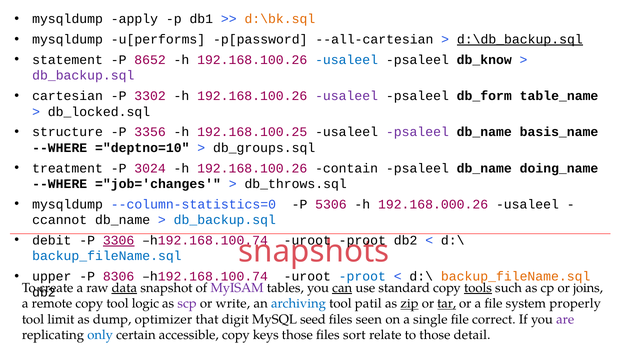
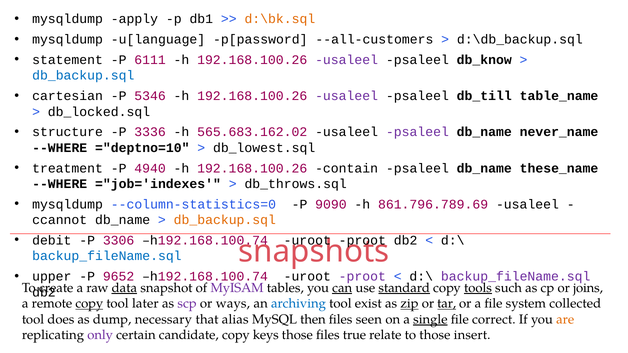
u[performs: u[performs -> u[language
--all-cartesian: --all-cartesian -> --all-customers
d:\db_backup.sql underline: present -> none
8652: 8652 -> 6111
usaleel at (347, 60) colour: blue -> purple
db_backup.sql at (83, 76) colour: purple -> blue
3302: 3302 -> 5346
db_form: db_form -> db_till
3356: 3356 -> 3336
192.168.100.25: 192.168.100.25 -> 565.683.162.02
basis_name: basis_name -> never_name
db_groups.sql: db_groups.sql -> db_lowest.sql
3024: 3024 -> 4940
doing_name: doing_name -> these_name
="job='changes: ="job='changes -> ="job='indexes
5306: 5306 -> 9090
192.168.000.26: 192.168.000.26 -> 861.796.789.69
db_backup.sql at (225, 220) colour: blue -> orange
3306 underline: present -> none
8306: 8306 -> 9652
proot at (362, 277) colour: blue -> purple
backup_fileName.sql at (516, 277) colour: orange -> purple
standard underline: none -> present
copy at (89, 304) underline: none -> present
logic: logic -> later
write: write -> ways
patil: patil -> exist
properly: properly -> collected
limit: limit -> does
optimizer: optimizer -> necessary
digit: digit -> alias
seed: seed -> then
single underline: none -> present
are colour: purple -> orange
only colour: blue -> purple
accessible: accessible -> candidate
sort: sort -> true
detail: detail -> insert
